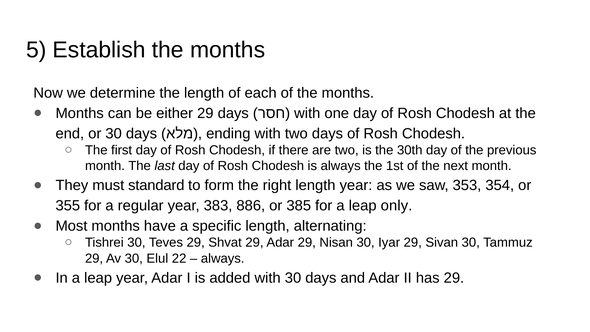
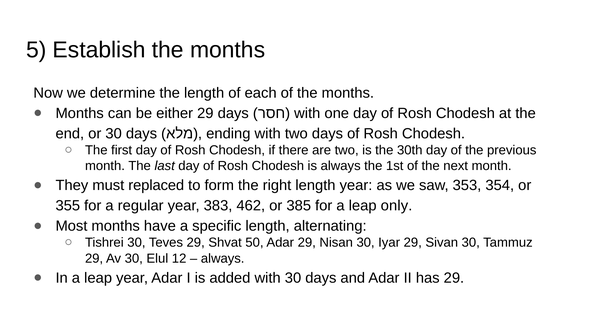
standard: standard -> replaced
886: 886 -> 462
Shvat 29: 29 -> 50
22: 22 -> 12
